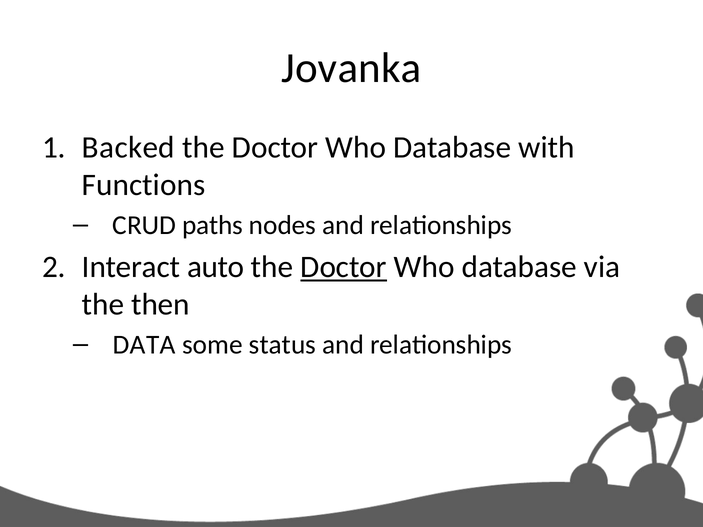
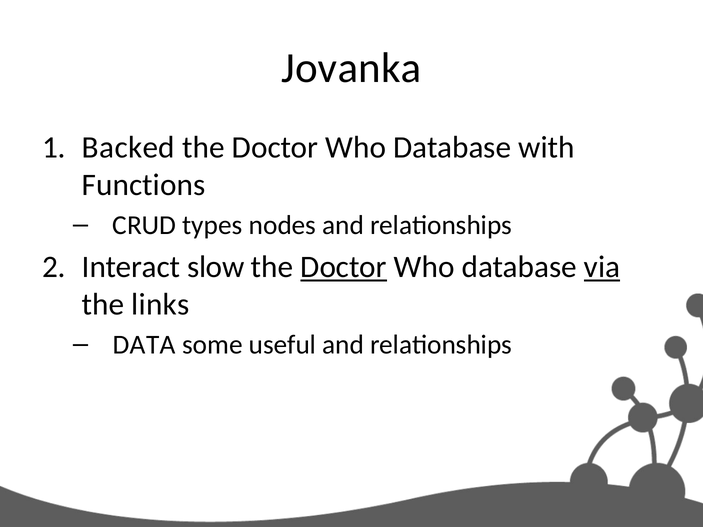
paths: paths -> types
auto: auto -> slow
via underline: none -> present
then: then -> links
status: status -> useful
